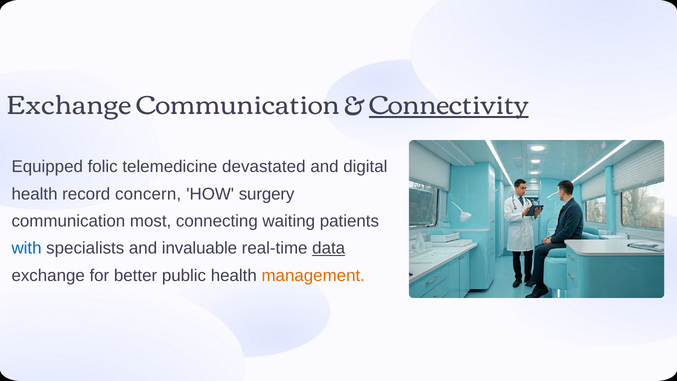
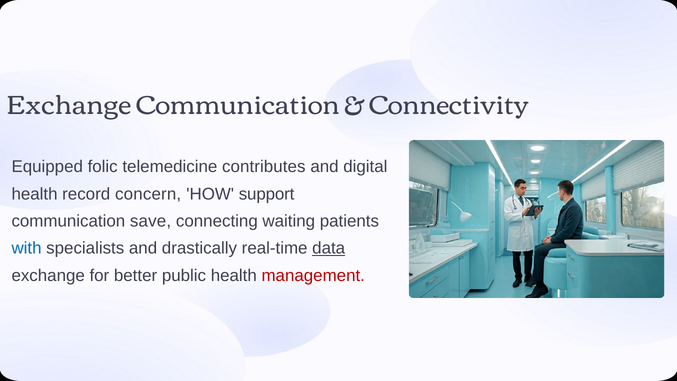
Connectivity underline: present -> none
devastated: devastated -> contributes
surgery: surgery -> support
most: most -> save
invaluable: invaluable -> drastically
management colour: orange -> red
